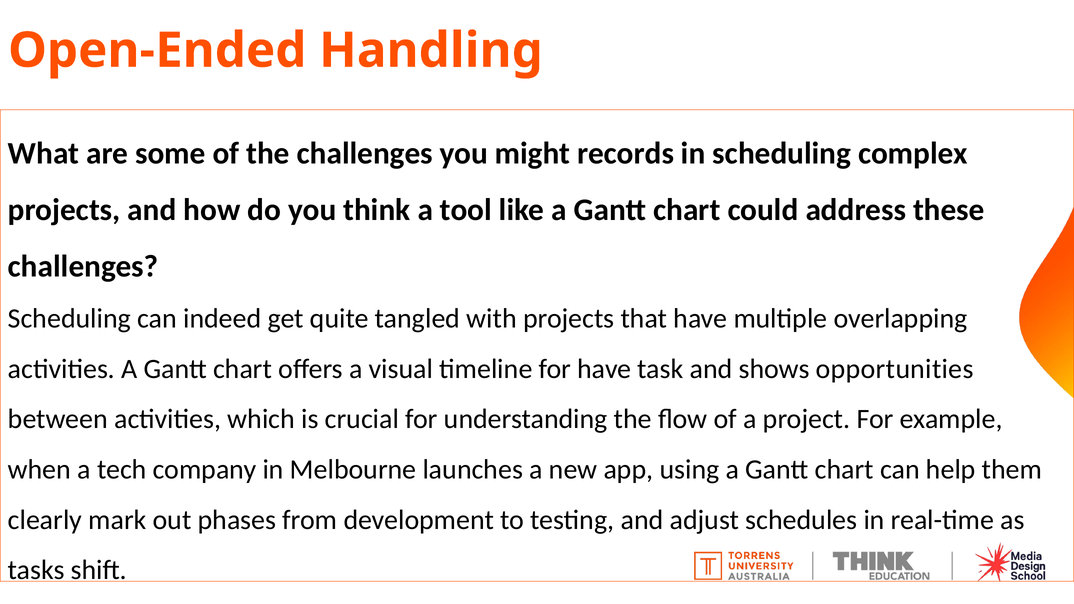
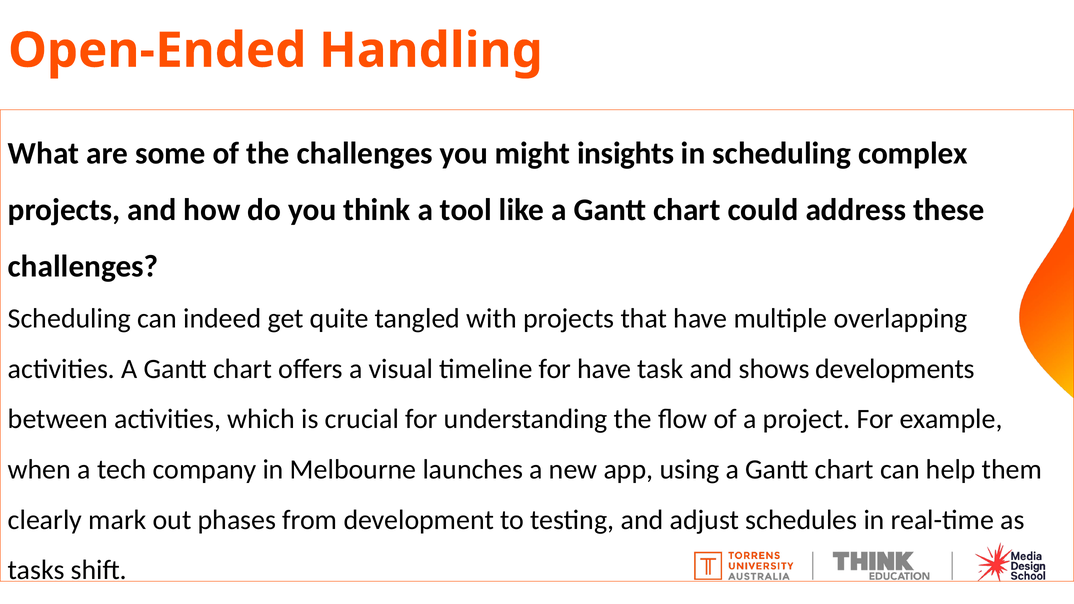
records: records -> insights
opportunities: opportunities -> developments
